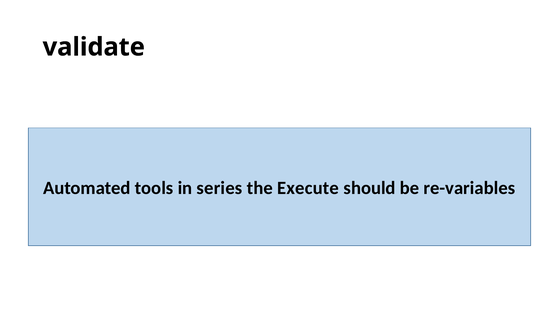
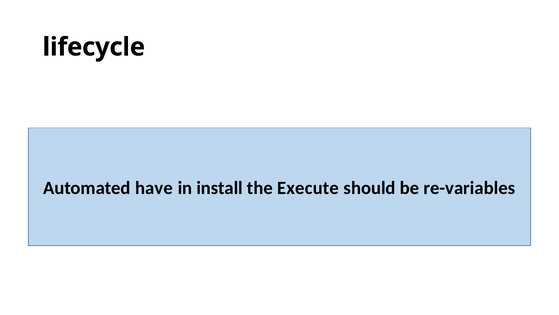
validate: validate -> lifecycle
tools: tools -> have
series: series -> install
